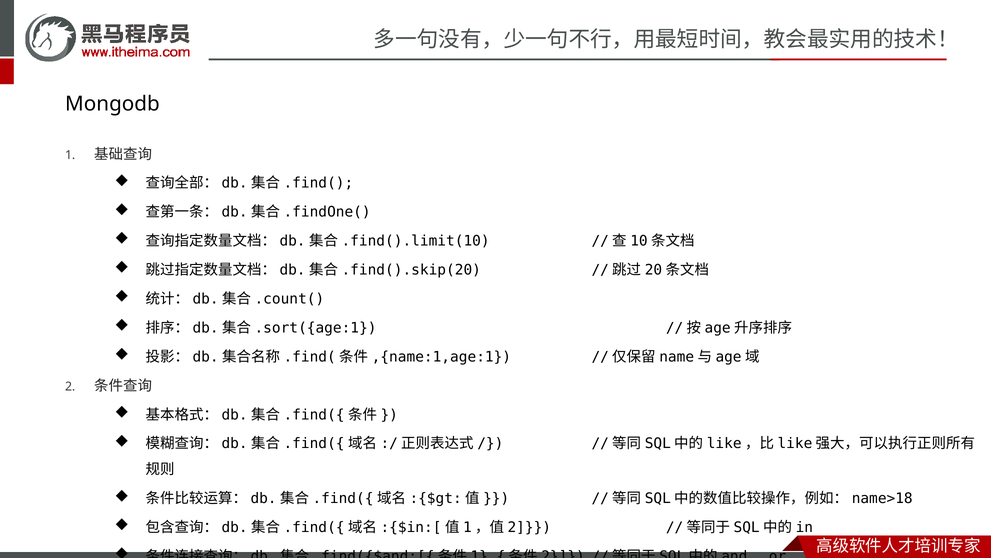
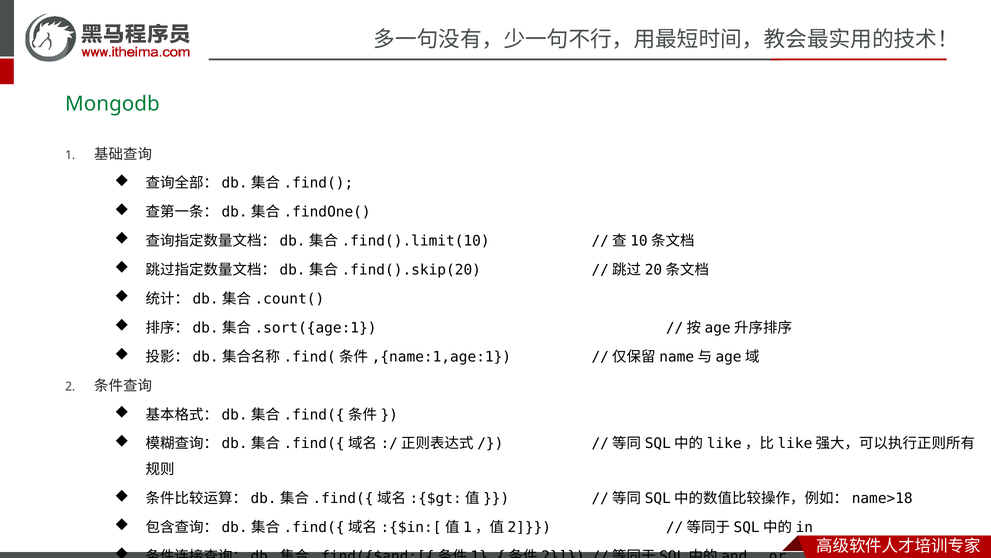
Mongodb colour: black -> green
